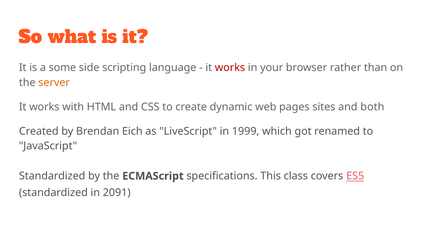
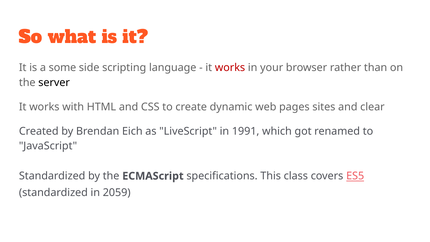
server colour: orange -> black
both: both -> clear
1999: 1999 -> 1991
2091: 2091 -> 2059
